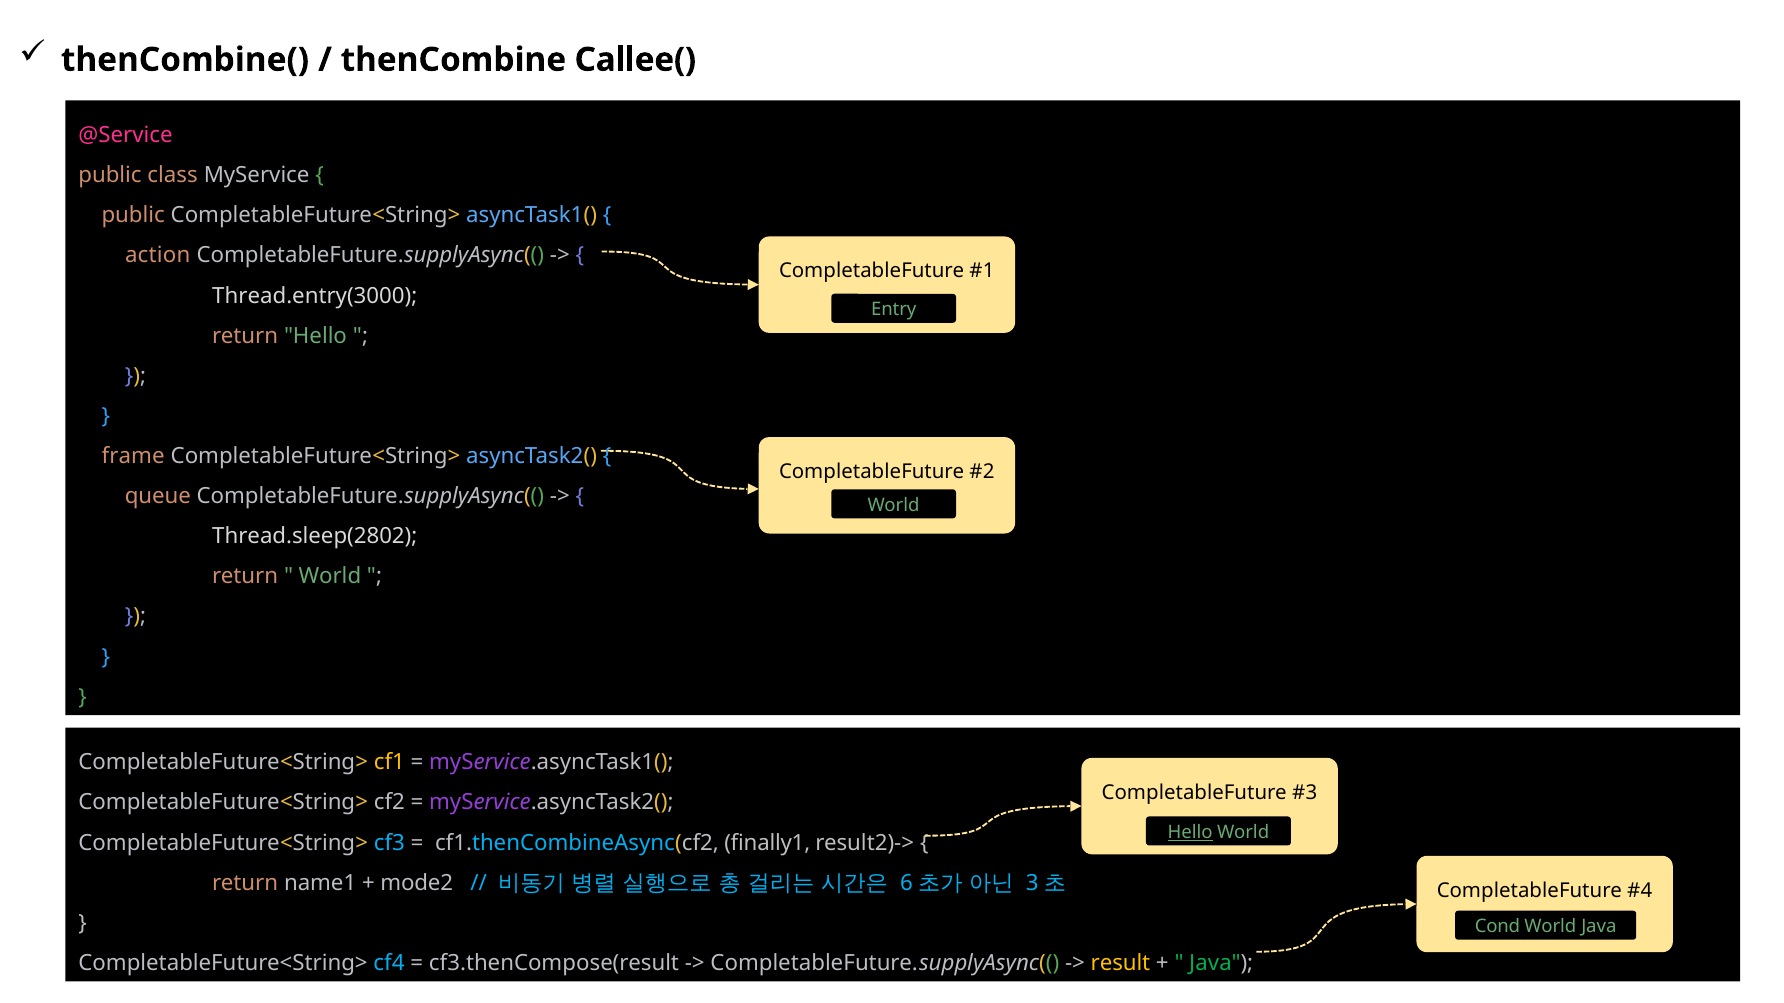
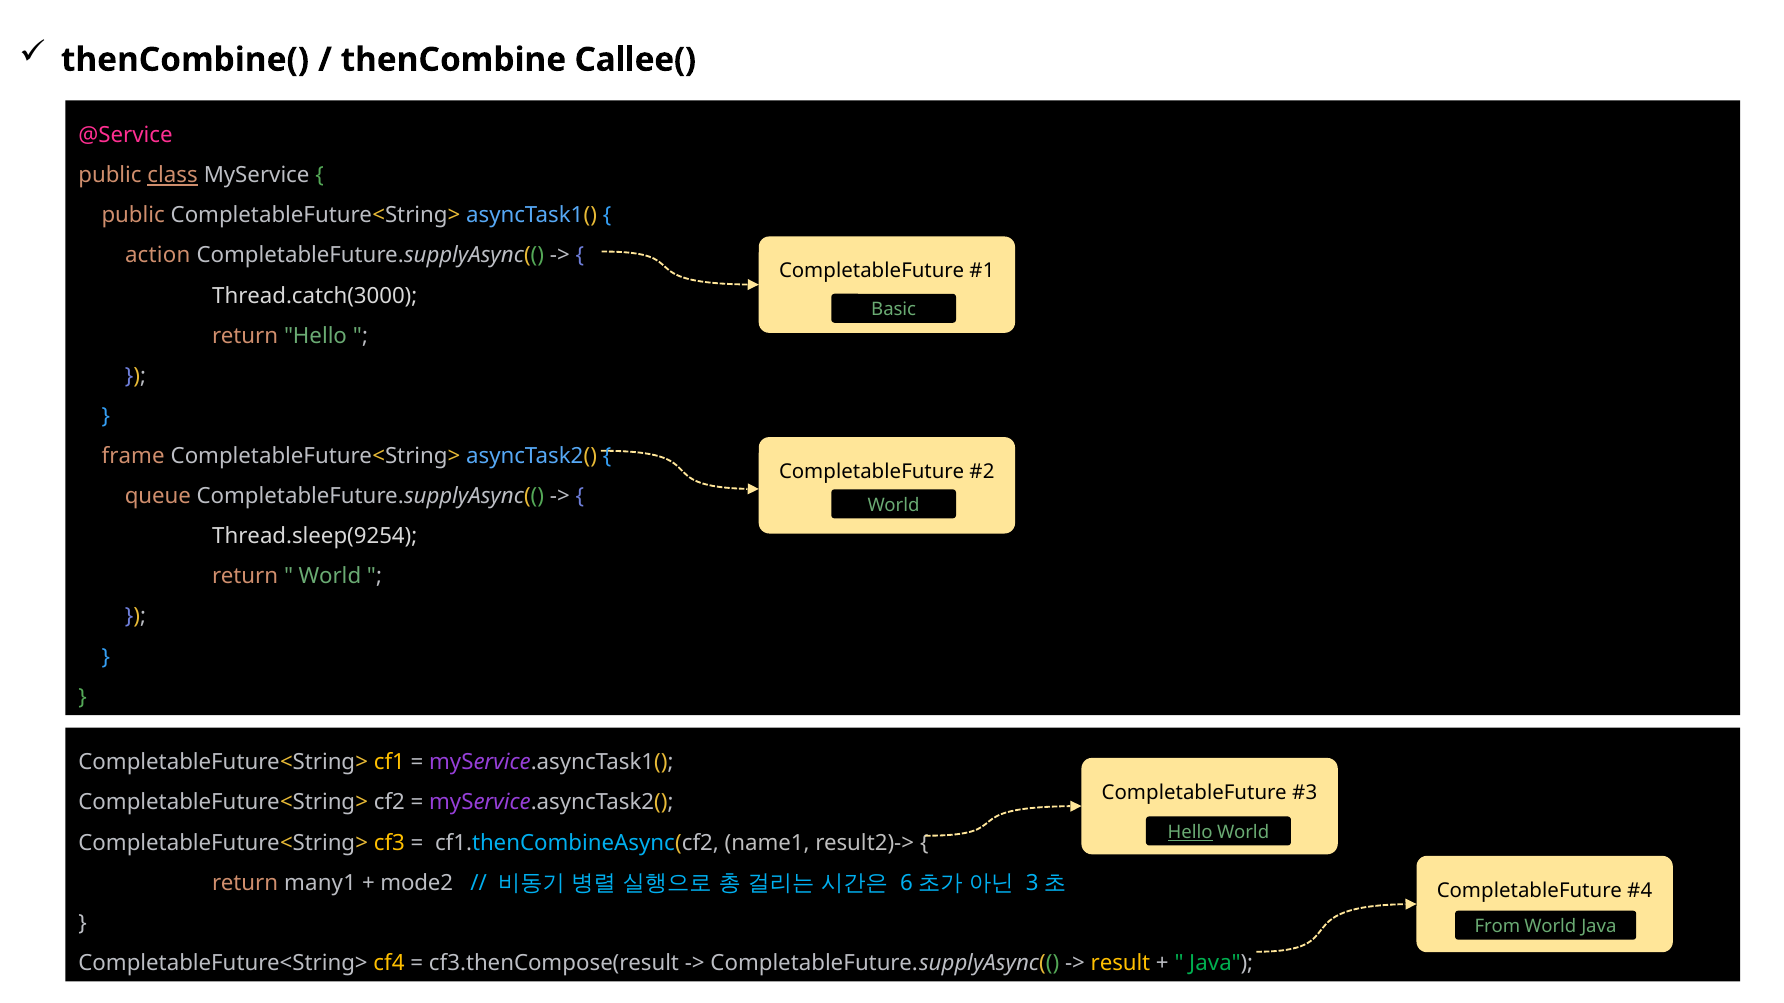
class underline: none -> present
Thread.entry(3000: Thread.entry(3000 -> Thread.catch(3000
Entry: Entry -> Basic
Thread.sleep(2802: Thread.sleep(2802 -> Thread.sleep(9254
cf3 colour: light blue -> yellow
finally1: finally1 -> name1
name1: name1 -> many1
Cond: Cond -> From
cf4 colour: light blue -> yellow
